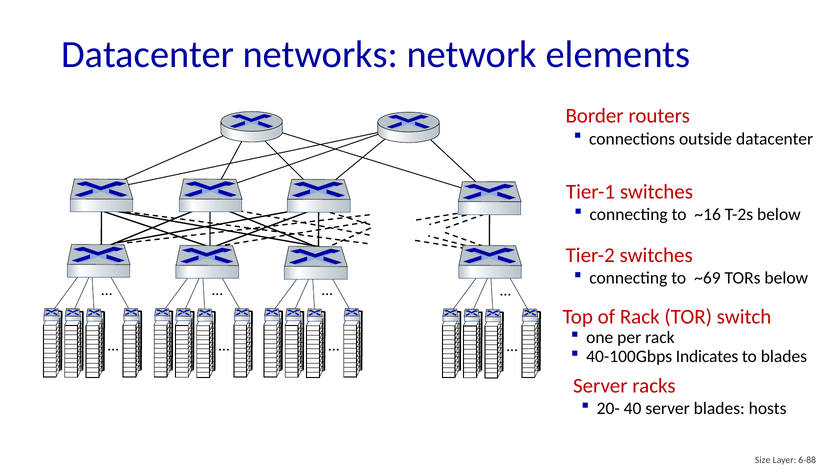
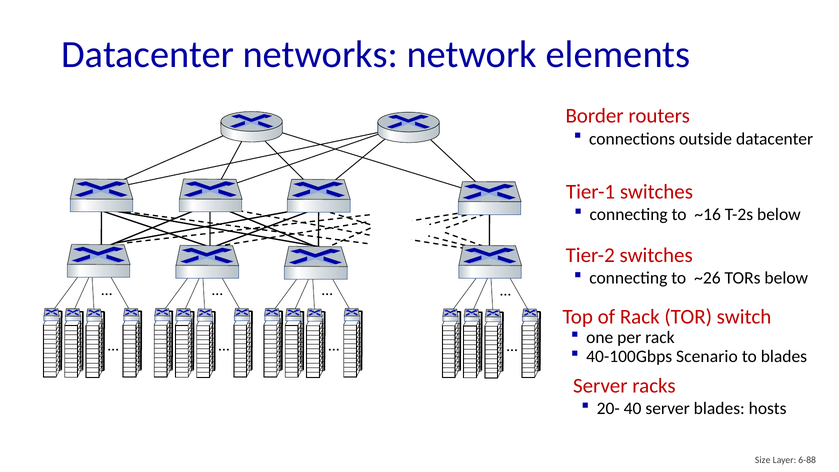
~69: ~69 -> ~26
Indicates: Indicates -> Scenario
